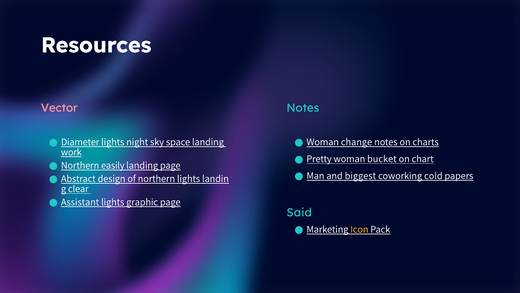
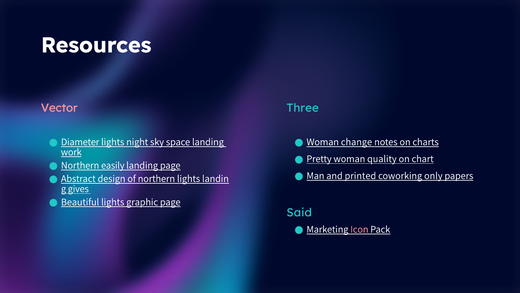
Notes at (303, 108): Notes -> Three
bucket: bucket -> quality
biggest: biggest -> printed
cold: cold -> only
clear: clear -> gives
Assistant: Assistant -> Beautiful
Icon colour: yellow -> pink
